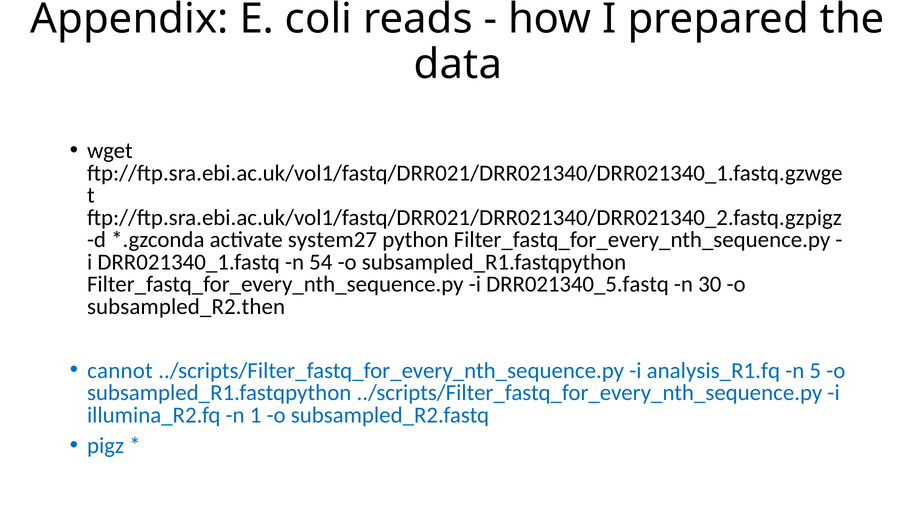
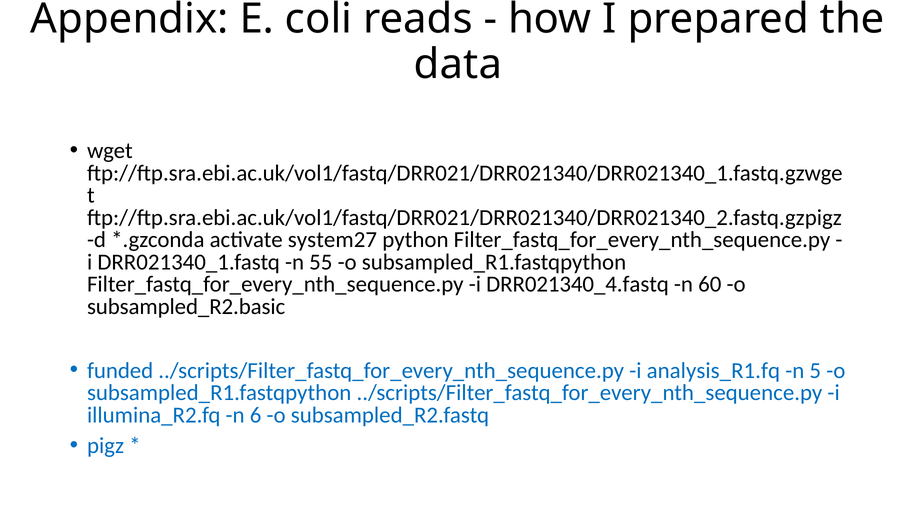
54: 54 -> 55
DRR021340_5.fastq: DRR021340_5.fastq -> DRR021340_4.fastq
30: 30 -> 60
subsampled_R2.then: subsampled_R2.then -> subsampled_R2.basic
cannot: cannot -> funded
1: 1 -> 6
